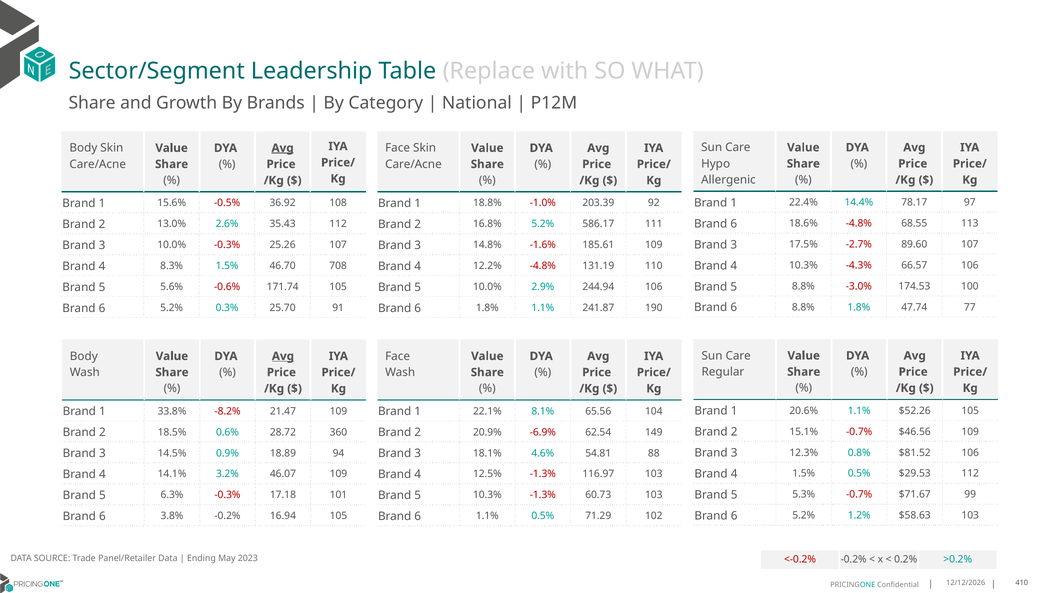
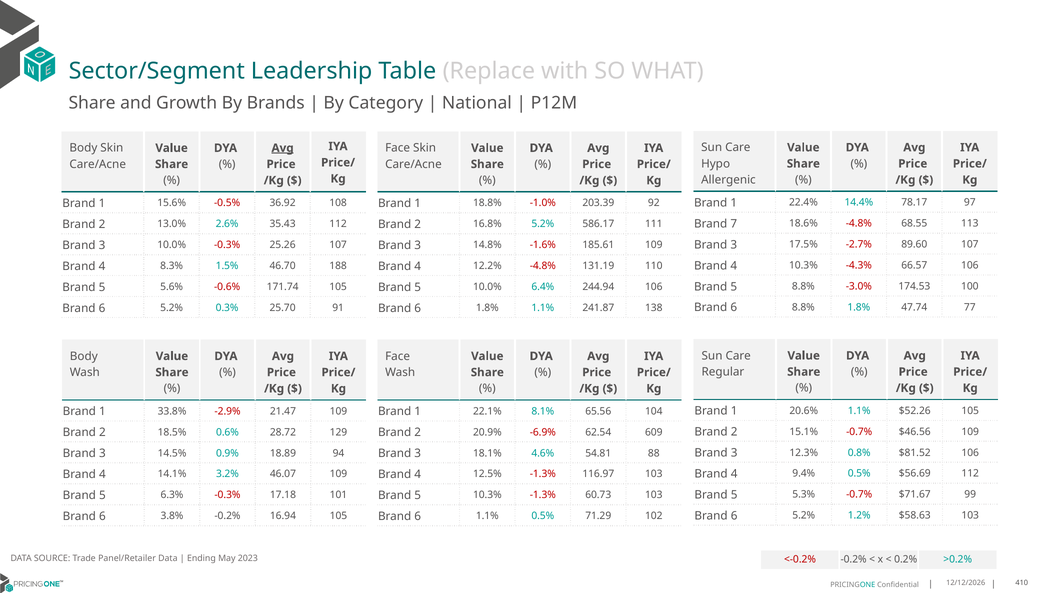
6 at (734, 224): 6 -> 7
708: 708 -> 188
2.9%: 2.9% -> 6.4%
190: 190 -> 138
Avg at (283, 356) underline: present -> none
-8.2%: -8.2% -> -2.9%
360: 360 -> 129
149: 149 -> 609
4 1.5%: 1.5% -> 9.4%
$29.53: $29.53 -> $56.69
